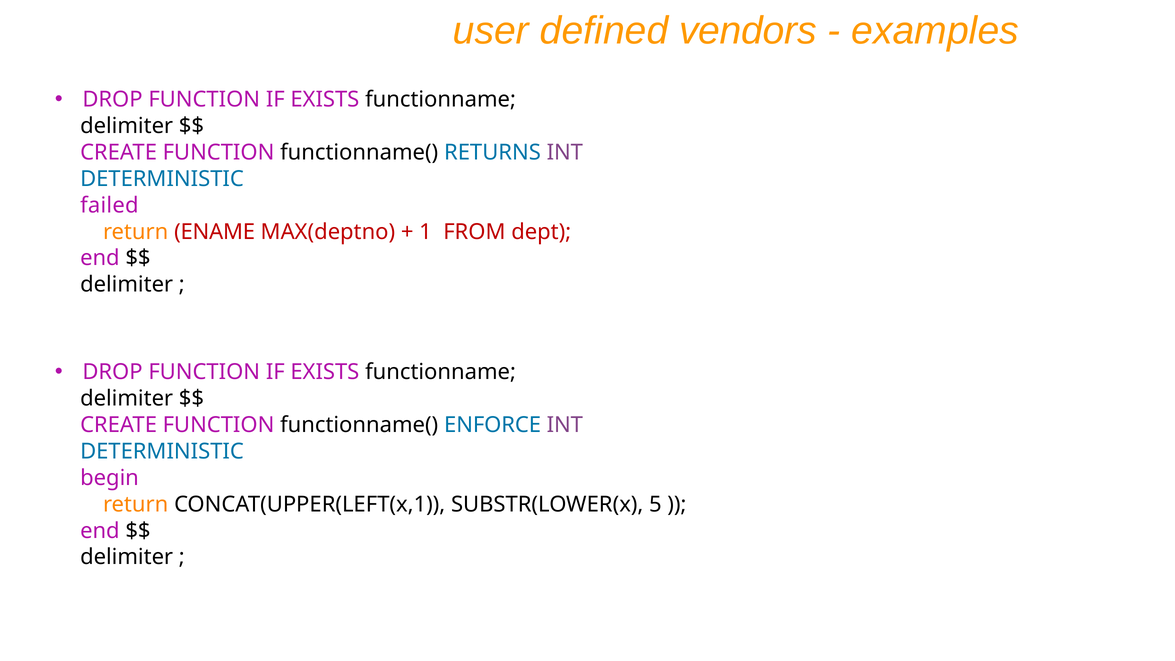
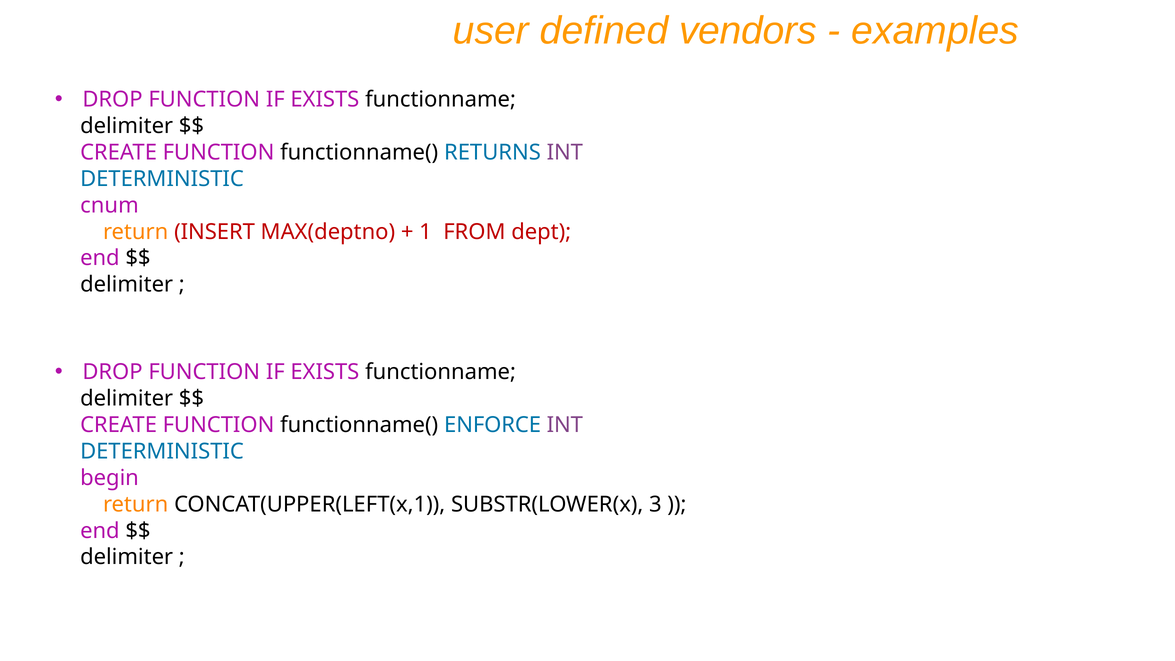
failed: failed -> cnum
ENAME: ENAME -> INSERT
5: 5 -> 3
